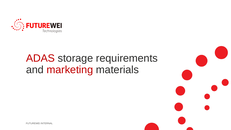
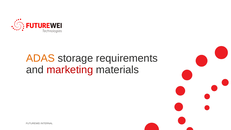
ADAS colour: red -> orange
